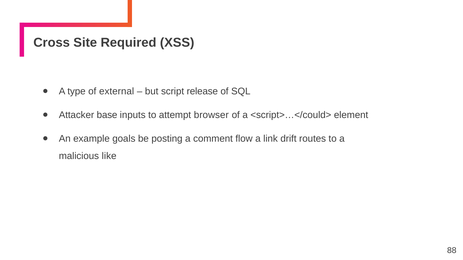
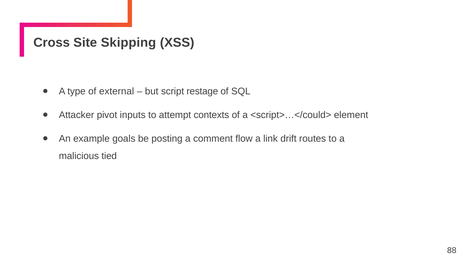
Required: Required -> Skipping
release: release -> restage
base: base -> pivot
browser: browser -> contexts
like: like -> tied
